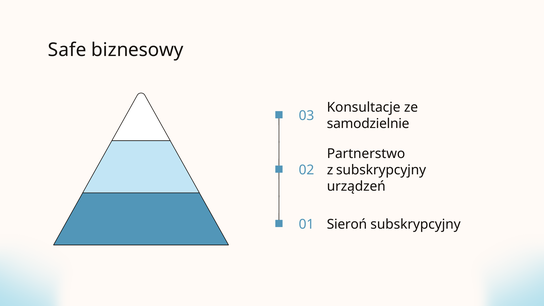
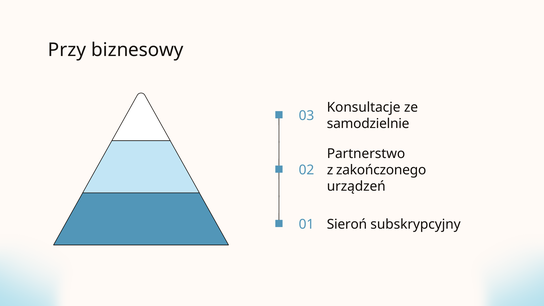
Safe: Safe -> Przy
z subskrypcyjny: subskrypcyjny -> zakończonego
